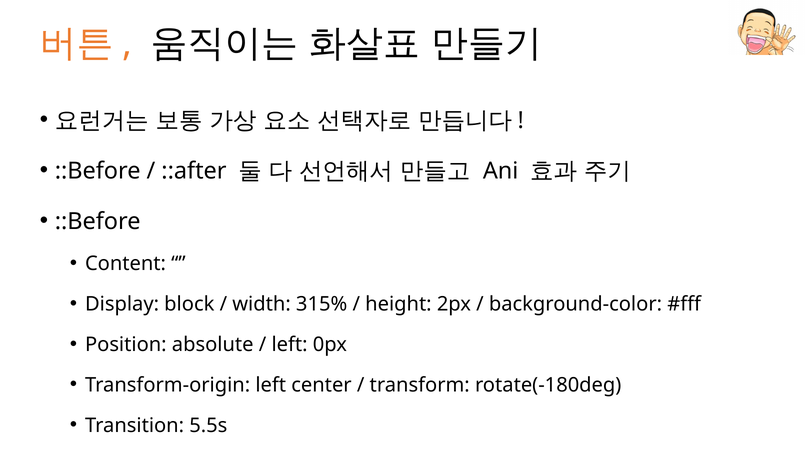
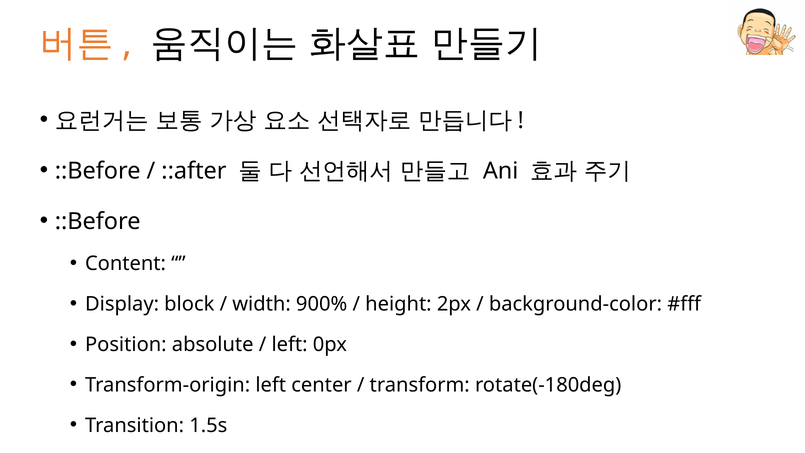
315%: 315% -> 900%
5.5s: 5.5s -> 1.5s
